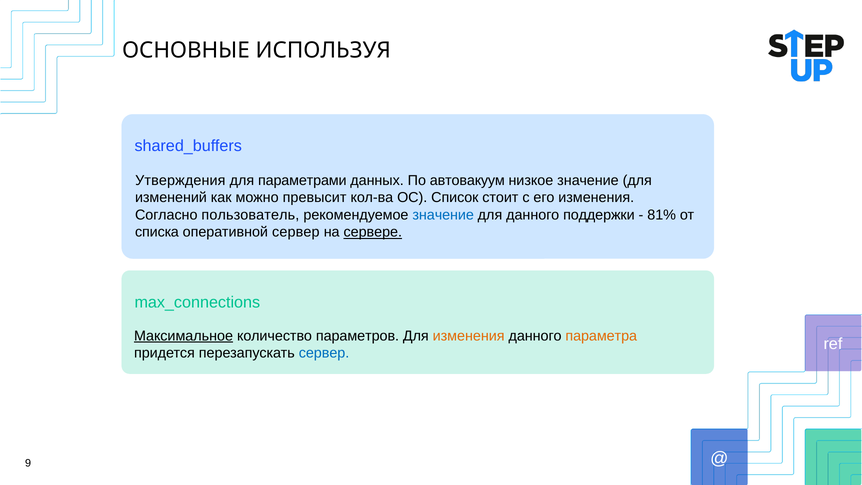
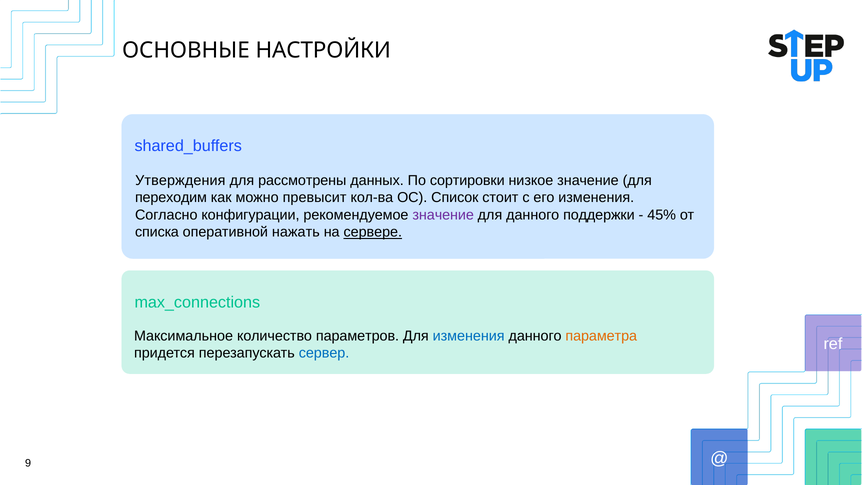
ИСПОЛЬЗУЯ: ИСПОЛЬЗУЯ -> НАСТРОЙКИ
параметрами: параметрами -> рассмотрены
автовакуум: автовакуум -> сортировки
изменений: изменений -> переходим
пользователь: пользователь -> конфигурации
значение at (443, 215) colour: blue -> purple
81%: 81% -> 45%
оперативной сервер: сервер -> нажать
Максимальное underline: present -> none
изменения at (469, 336) colour: orange -> blue
